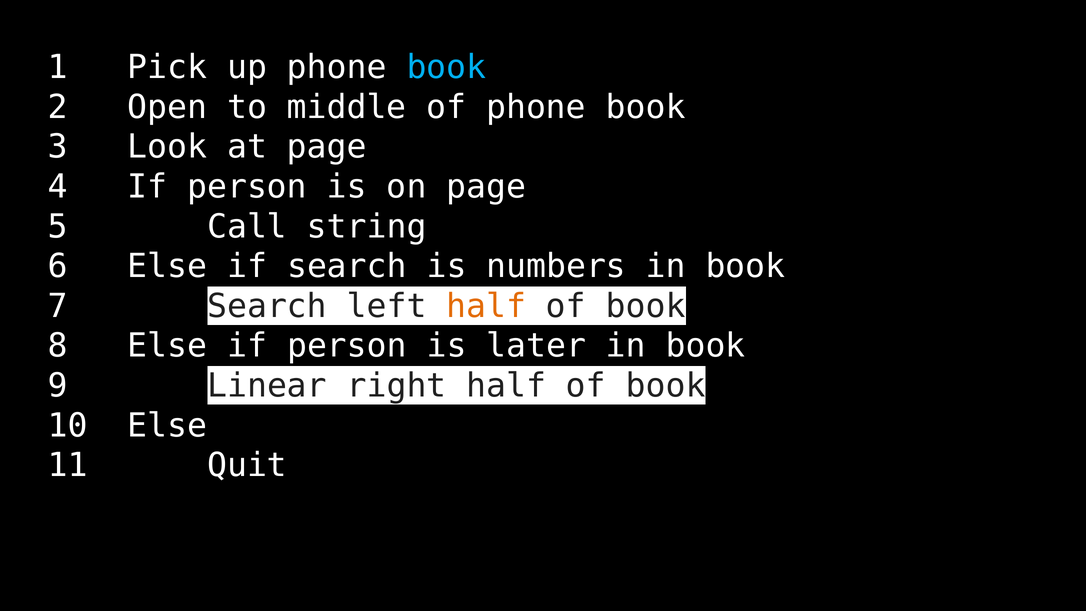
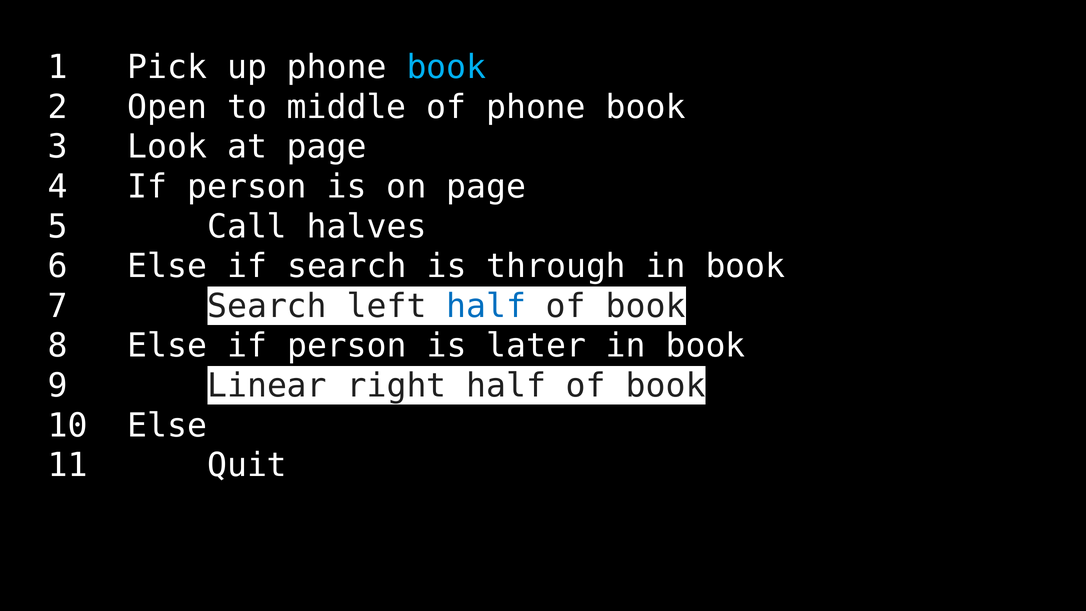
string: string -> halves
numbers: numbers -> through
half at (486, 306) colour: orange -> blue
